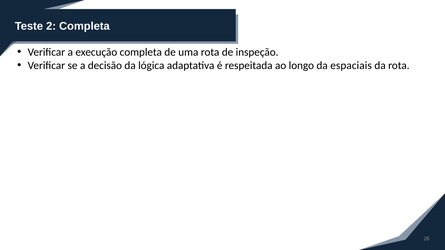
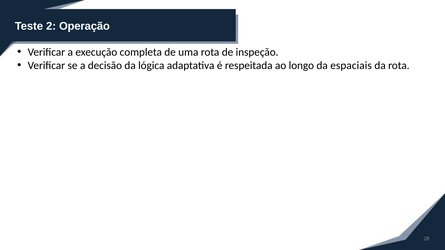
2 Completa: Completa -> Operação
